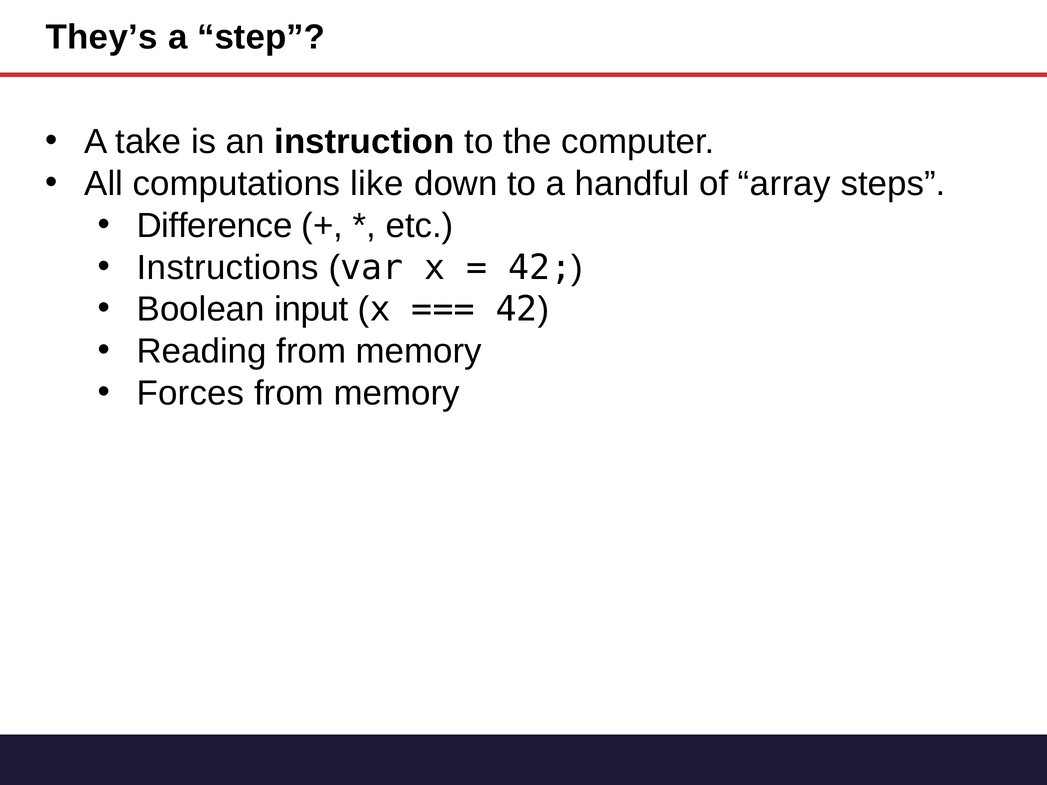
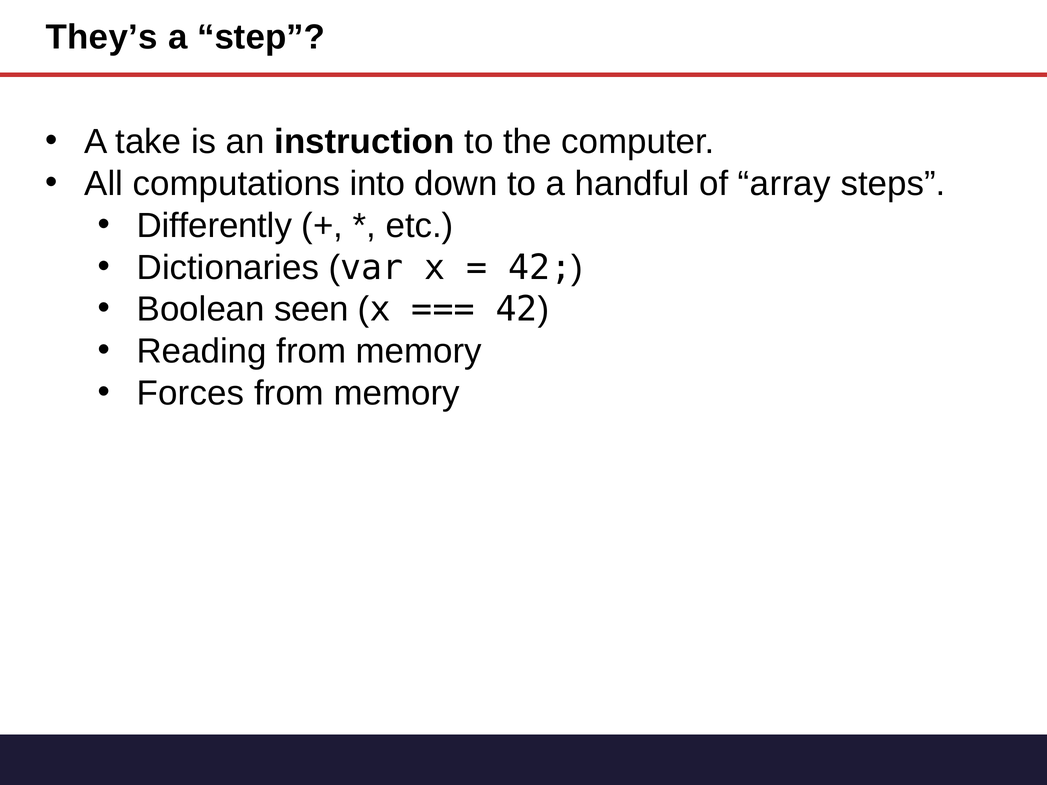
like: like -> into
Difference: Difference -> Differently
Instructions: Instructions -> Dictionaries
input: input -> seen
